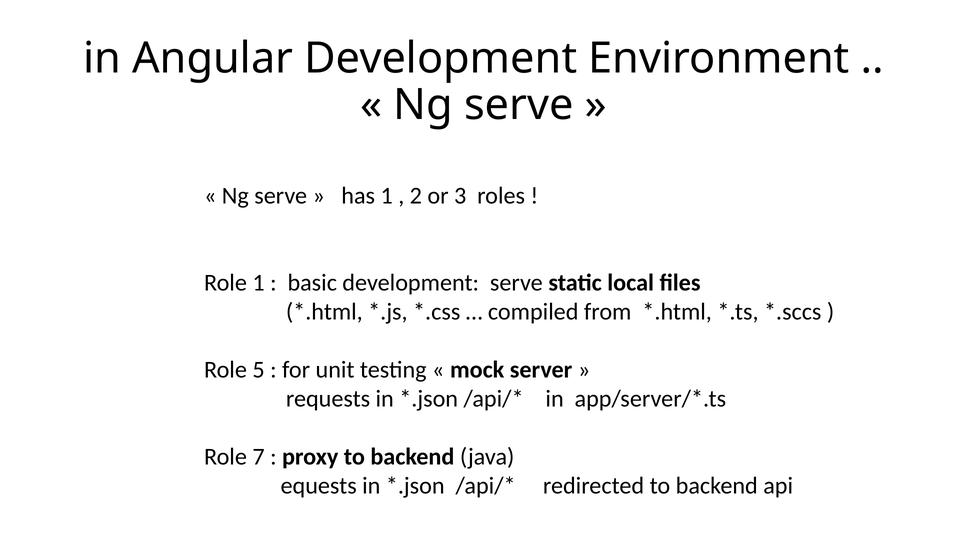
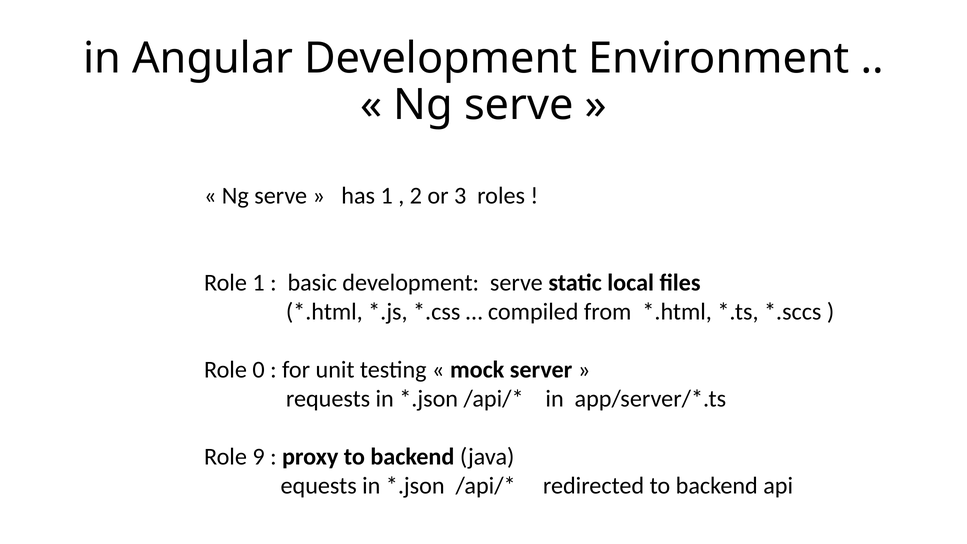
5: 5 -> 0
7: 7 -> 9
